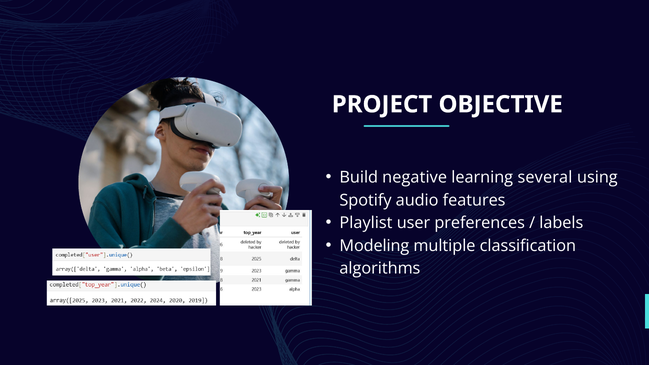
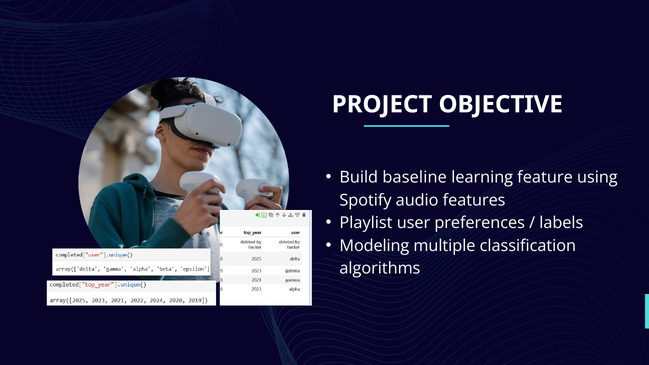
negative: negative -> baseline
several: several -> feature
